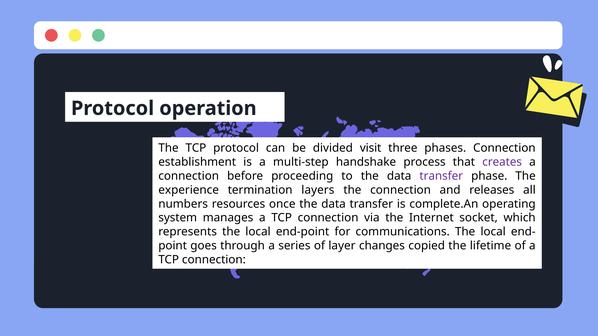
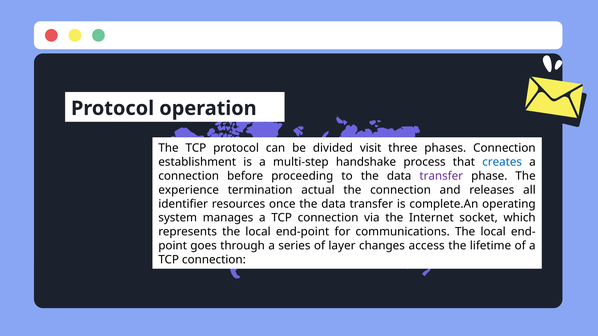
creates colour: purple -> blue
layers: layers -> actual
numbers: numbers -> identifier
copied: copied -> access
